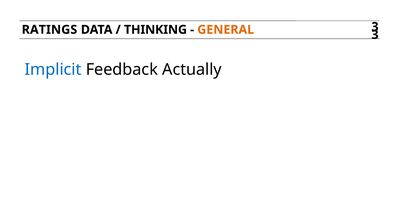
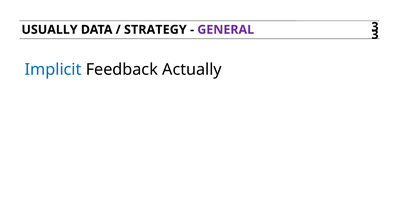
RATINGS: RATINGS -> USUALLY
THINKING: THINKING -> STRATEGY
GENERAL colour: orange -> purple
